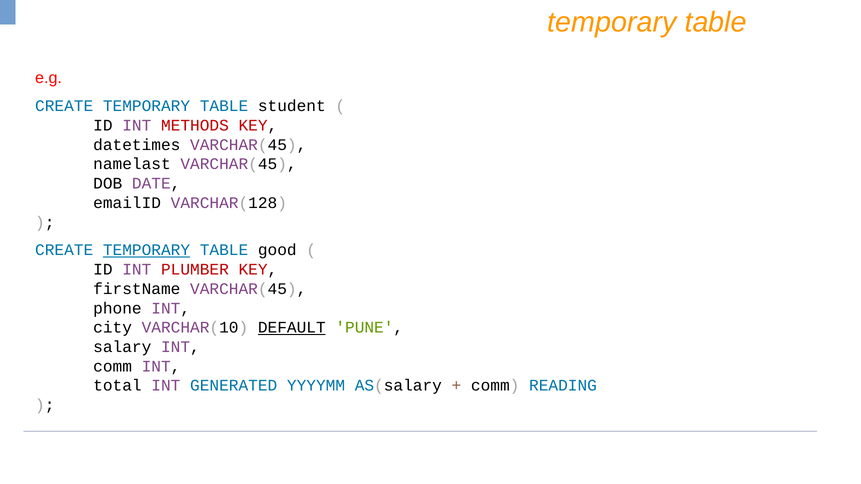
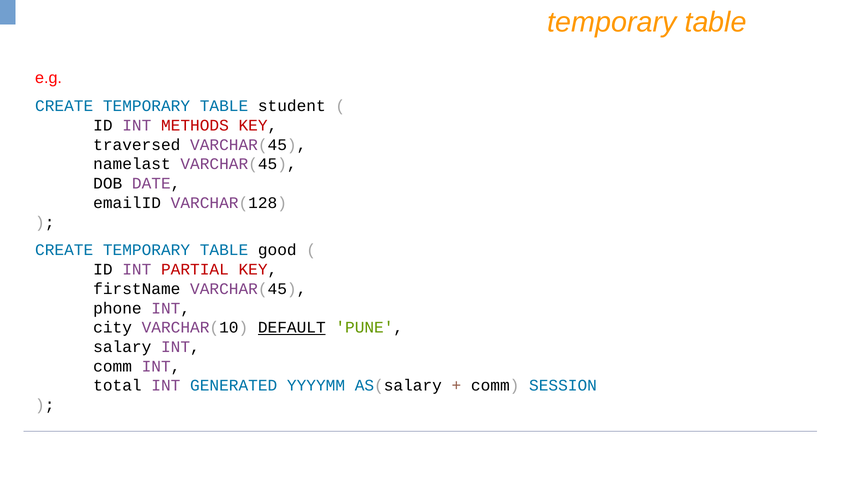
datetimes: datetimes -> traversed
TEMPORARY at (146, 250) underline: present -> none
PLUMBER: PLUMBER -> PARTIAL
READING: READING -> SESSION
